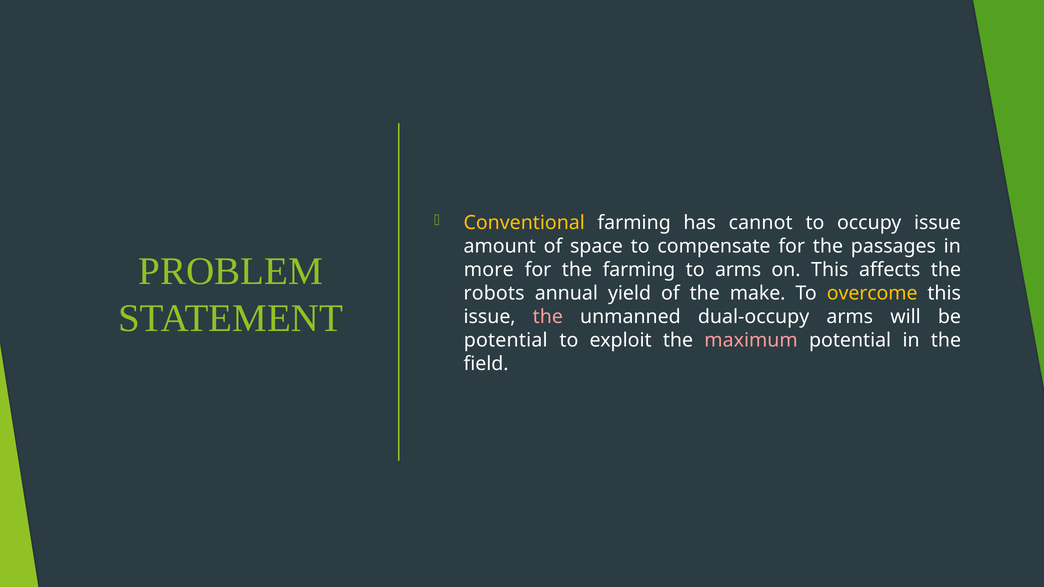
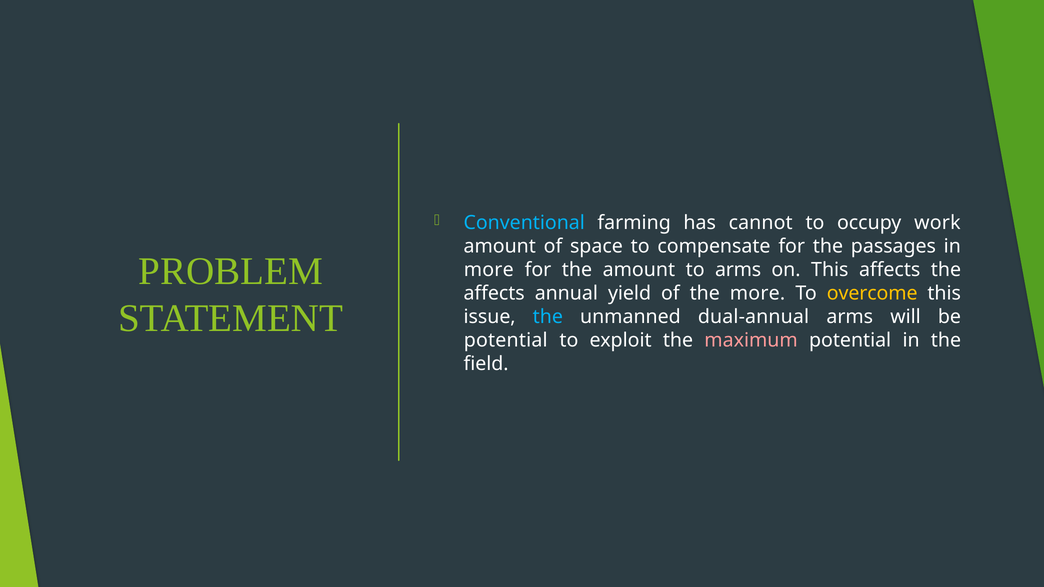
Conventional colour: yellow -> light blue
occupy issue: issue -> work
the farming: farming -> amount
robots at (494, 293): robots -> affects
the make: make -> more
the at (548, 317) colour: pink -> light blue
dual-occupy: dual-occupy -> dual-annual
